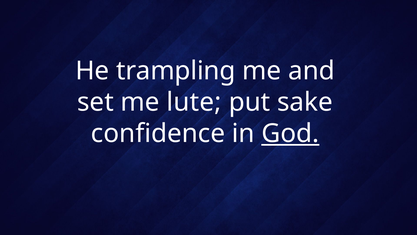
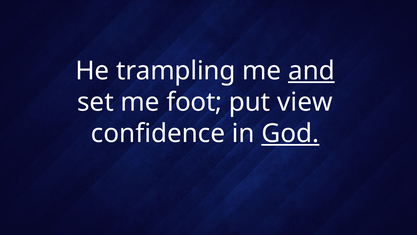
and underline: none -> present
lute: lute -> foot
sake: sake -> view
